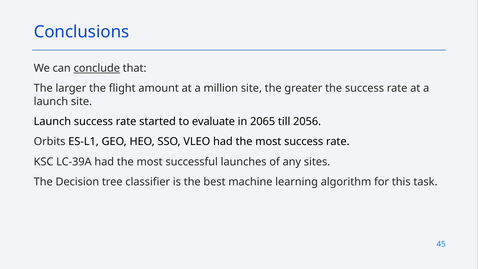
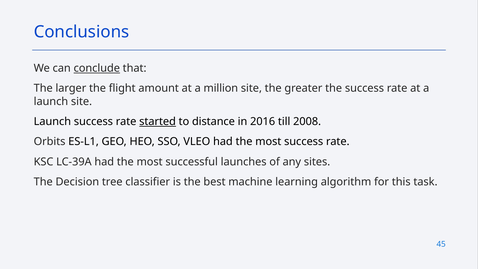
started underline: none -> present
evaluate: evaluate -> distance
2065: 2065 -> 2016
2056: 2056 -> 2008
